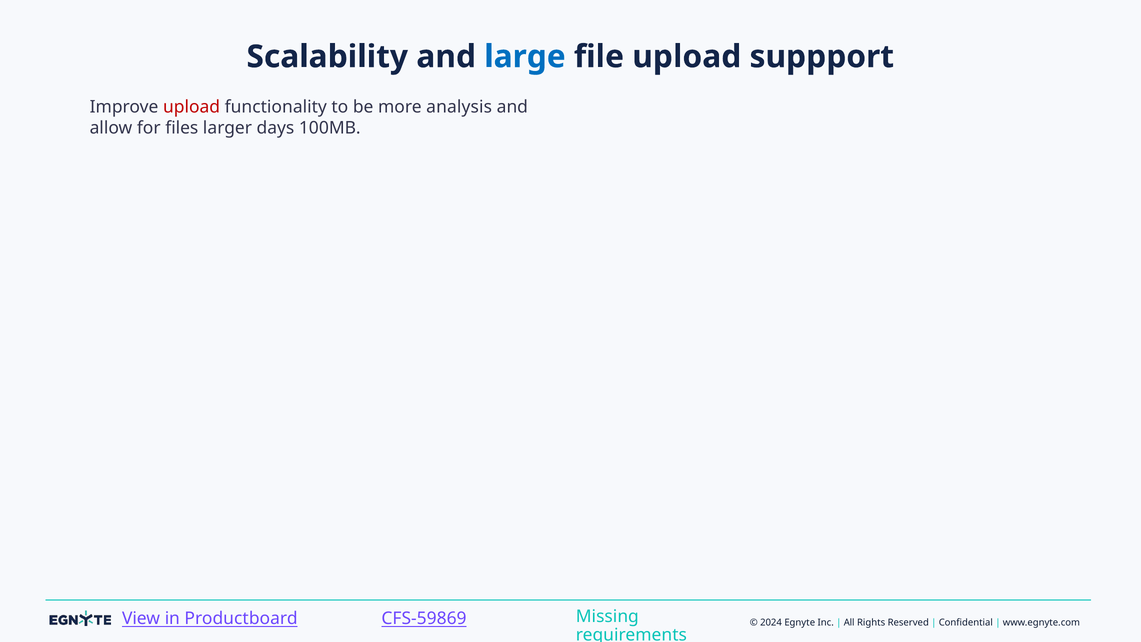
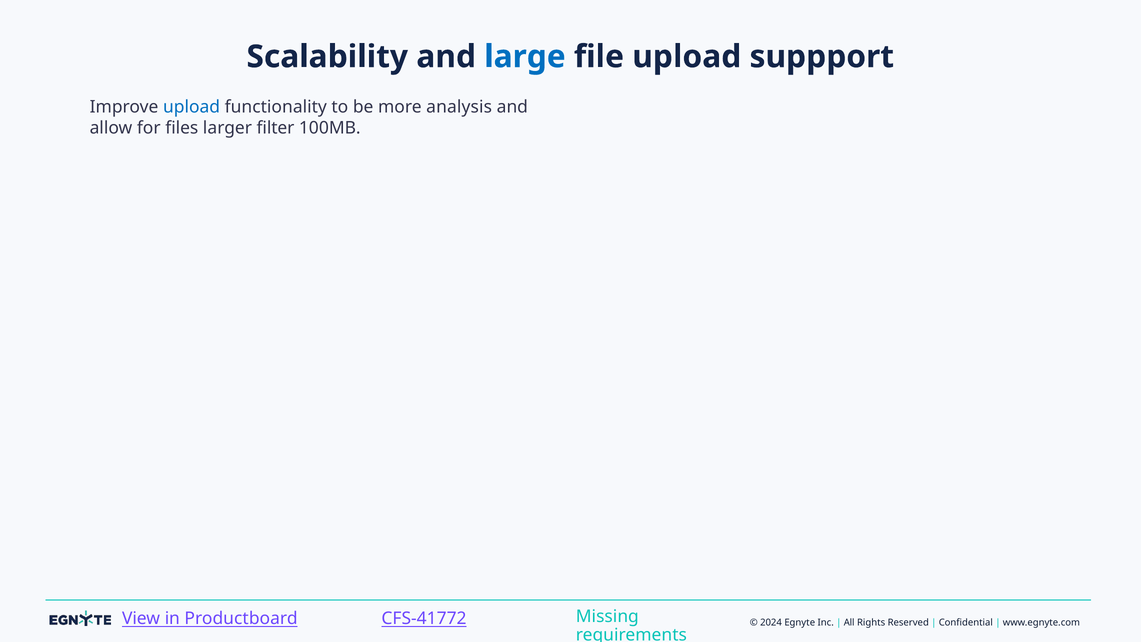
upload at (192, 107) colour: red -> blue
days: days -> filter
CFS-59869: CFS-59869 -> CFS-41772
